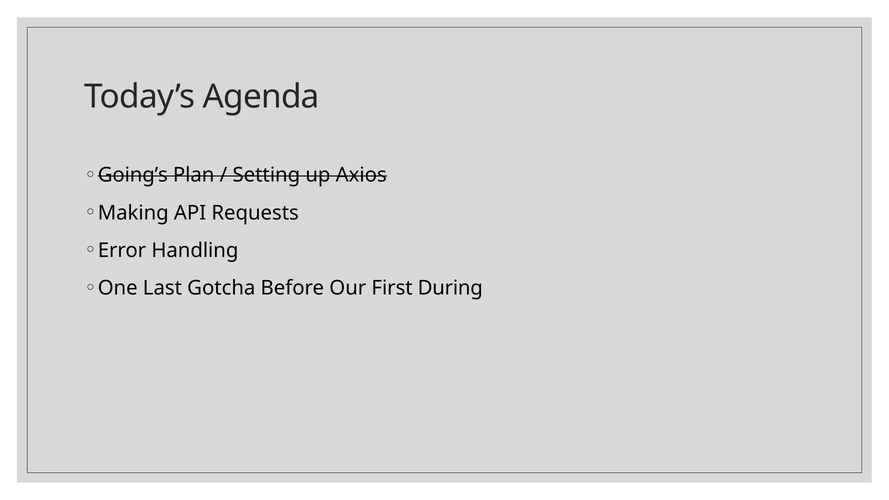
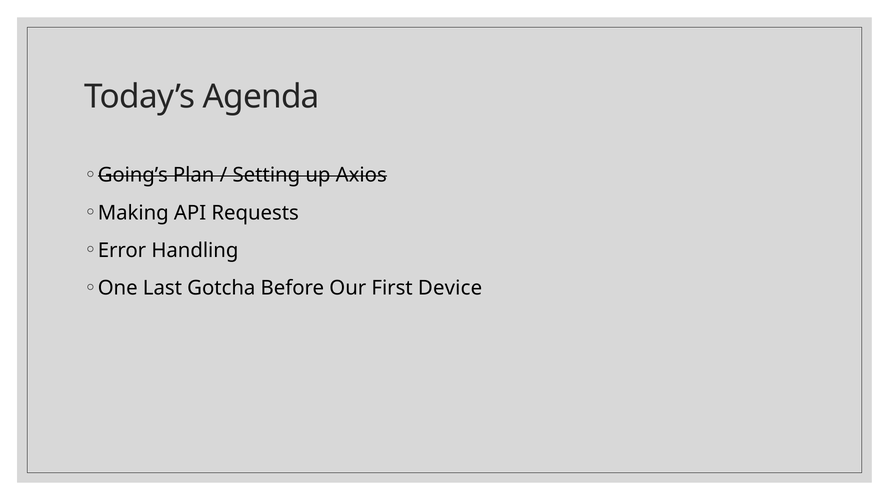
During: During -> Device
